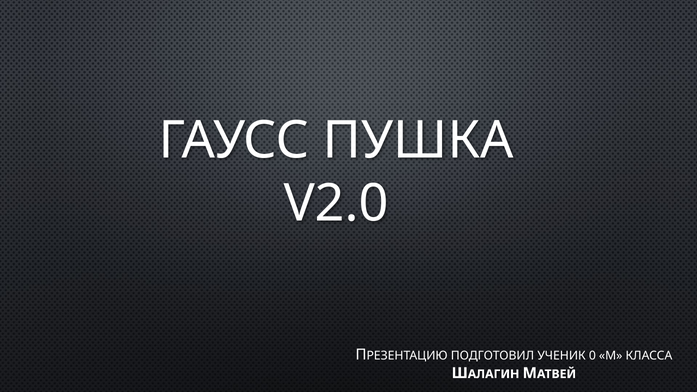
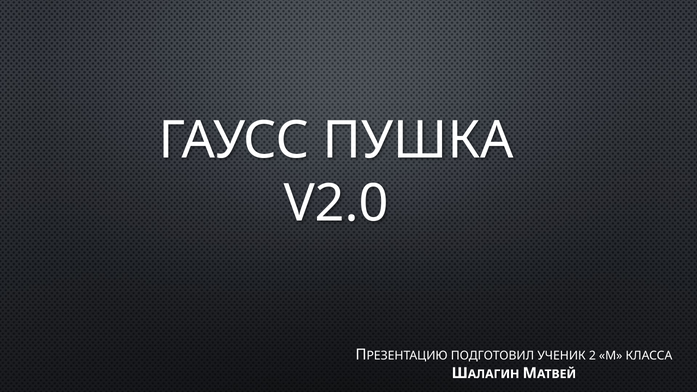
0: 0 -> 2
